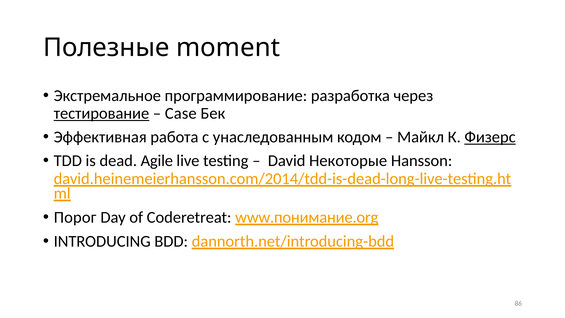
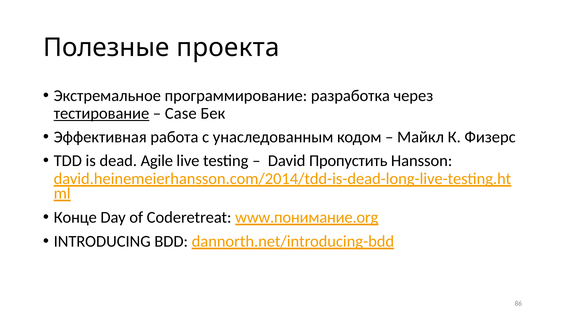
moment: moment -> проекта
Физерс underline: present -> none
Некоторые: Некоторые -> Пропустить
Порог: Порог -> Конце
